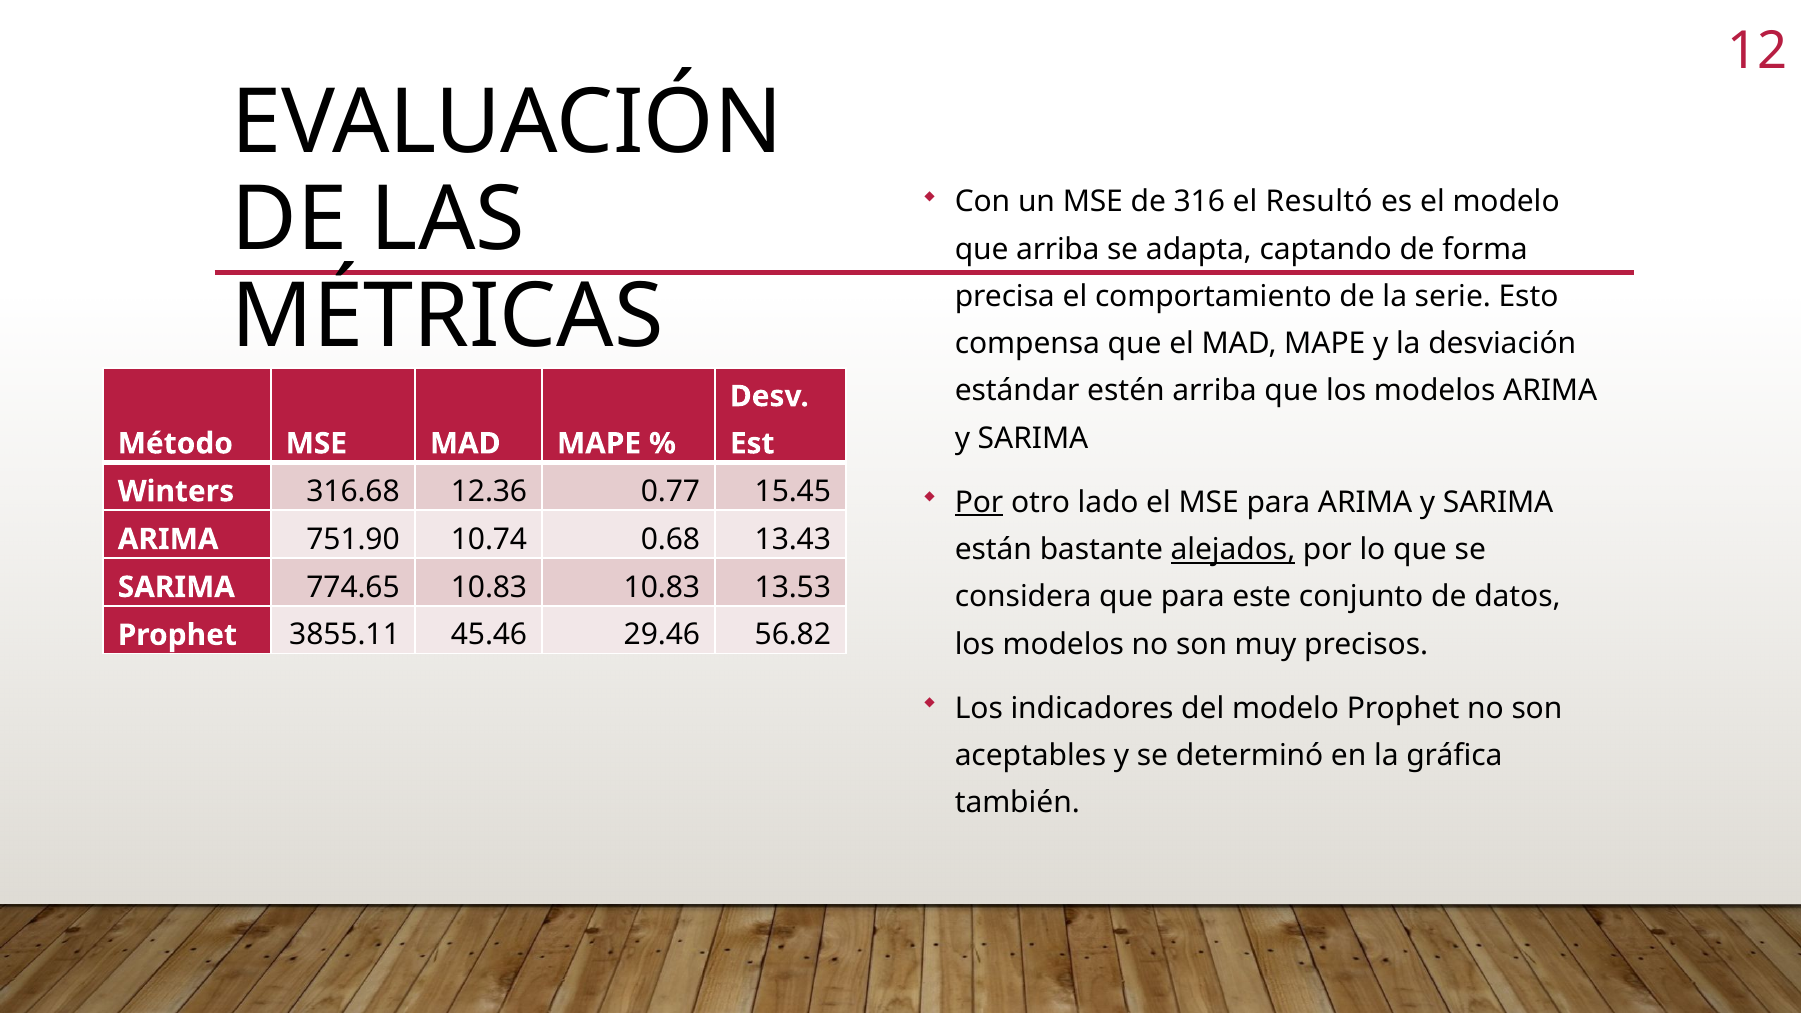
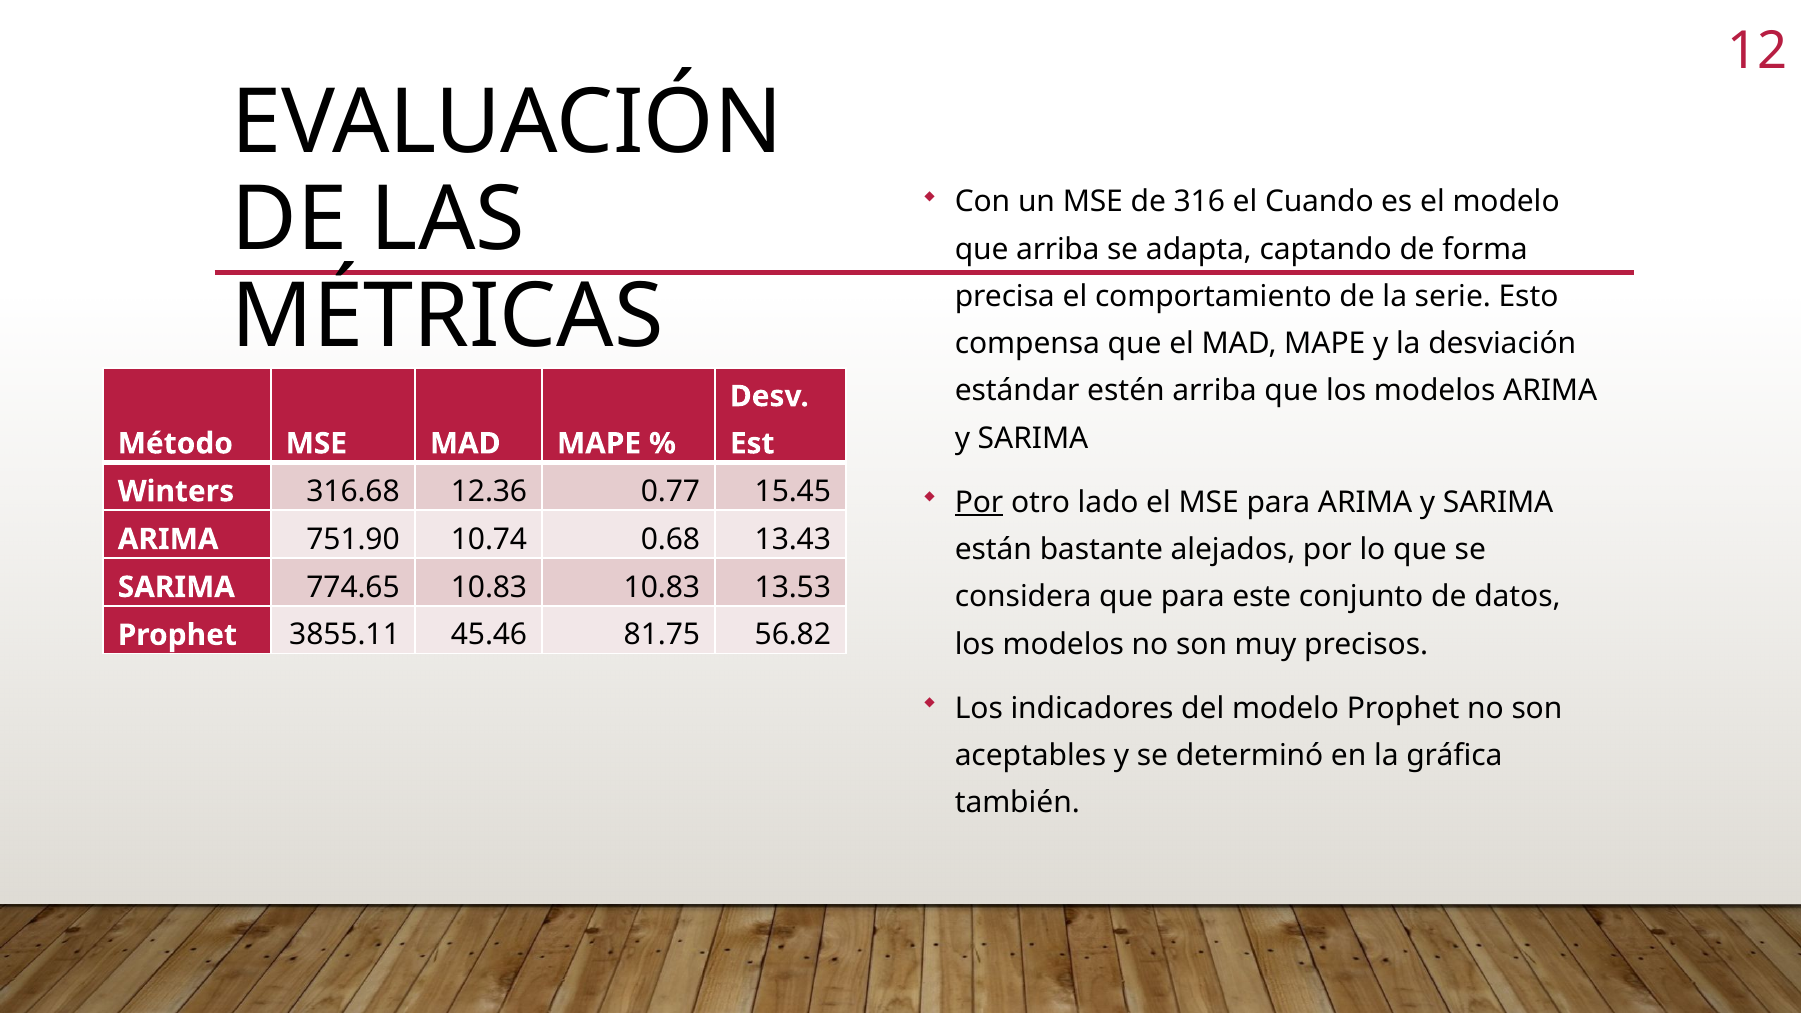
Resultó: Resultó -> Cuando
alejados underline: present -> none
29.46: 29.46 -> 81.75
